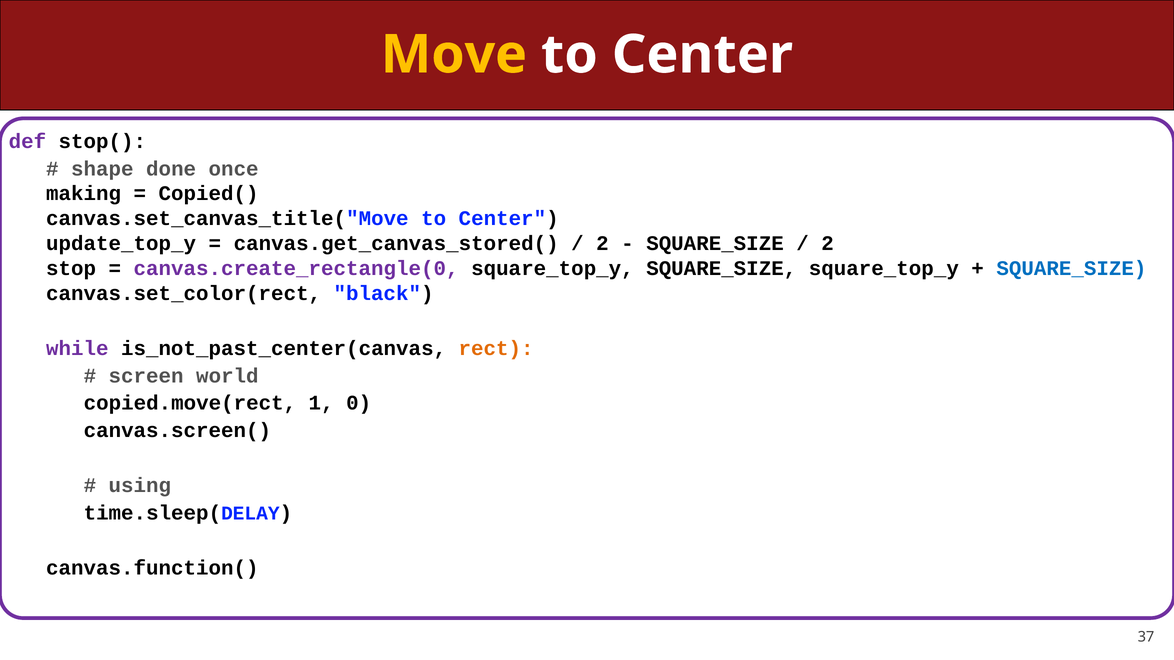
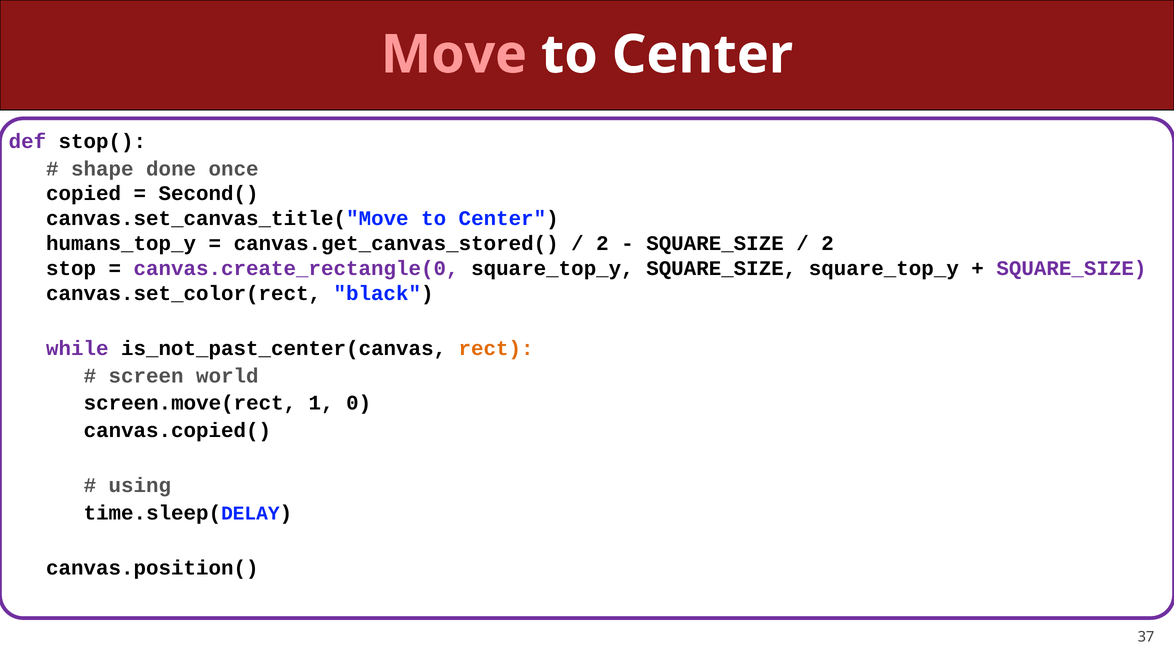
Move colour: yellow -> pink
making: making -> copied
Copied(: Copied( -> Second(
update_top_y: update_top_y -> humans_top_y
SQUARE_SIZE at (1071, 269) colour: blue -> purple
copied.move(rect: copied.move(rect -> screen.move(rect
canvas.screen(: canvas.screen( -> canvas.copied(
canvas.function(: canvas.function( -> canvas.position(
